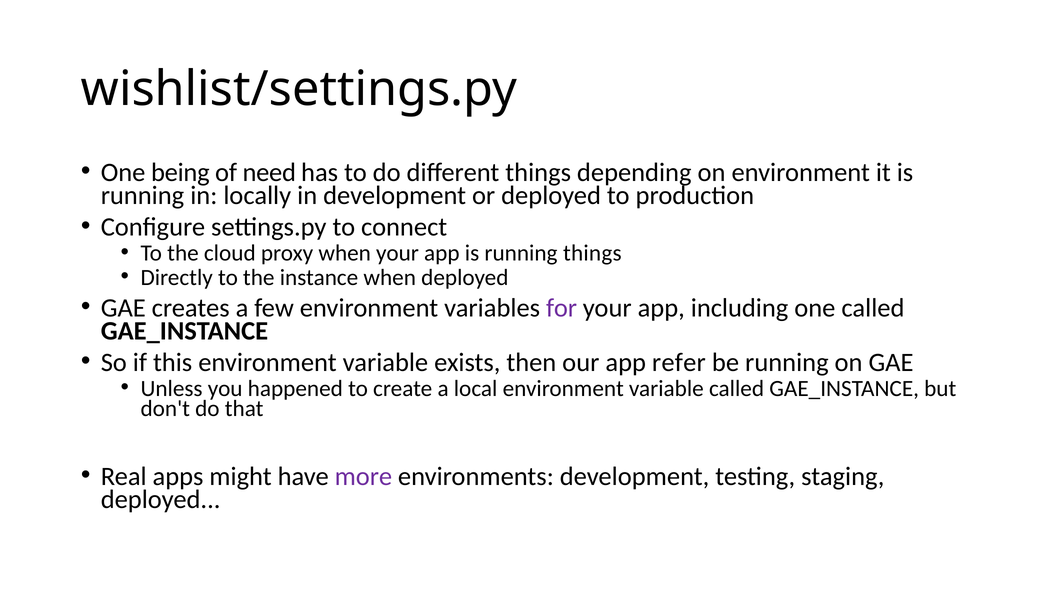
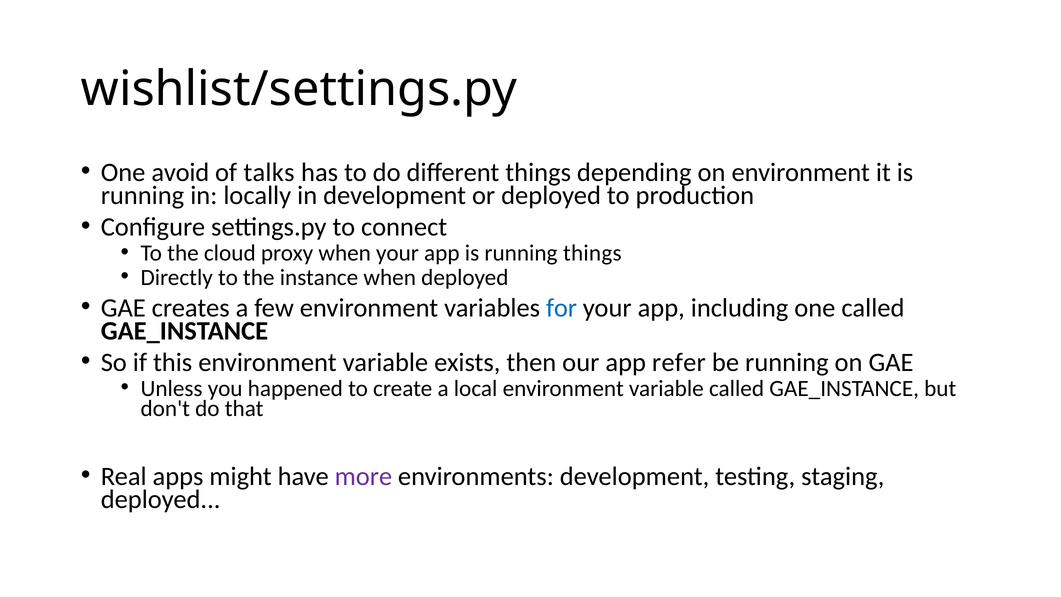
being: being -> avoid
need: need -> talks
for colour: purple -> blue
